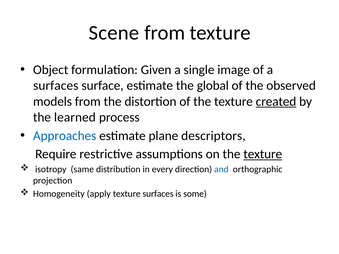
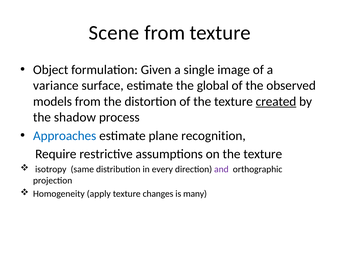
surfaces at (56, 86): surfaces -> variance
learned: learned -> shadow
descriptors: descriptors -> recognition
texture at (263, 154) underline: present -> none
and colour: blue -> purple
texture surfaces: surfaces -> changes
some: some -> many
